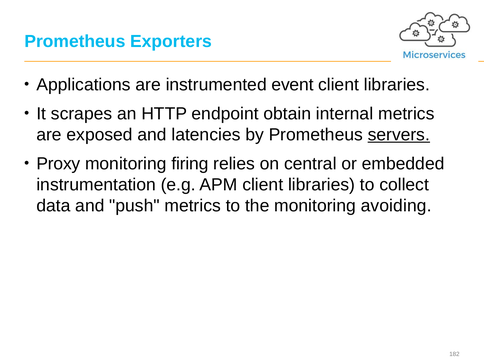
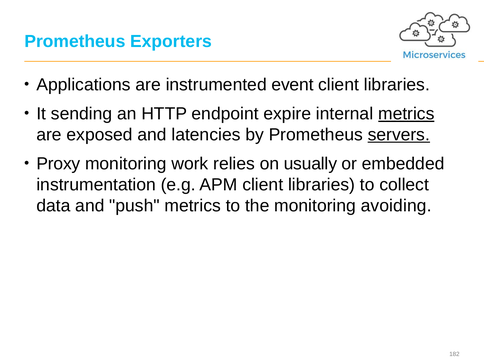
scrapes: scrapes -> sending
obtain: obtain -> expire
metrics at (406, 114) underline: none -> present
firing: firing -> work
central: central -> usually
